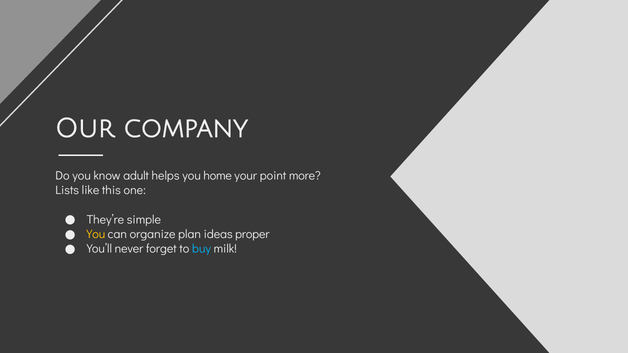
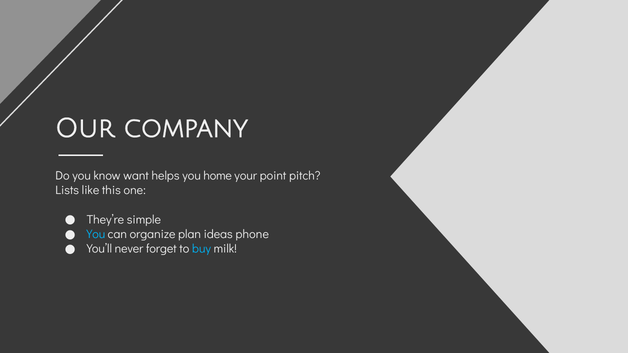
adult: adult -> want
more: more -> pitch
You at (96, 234) colour: yellow -> light blue
proper: proper -> phone
